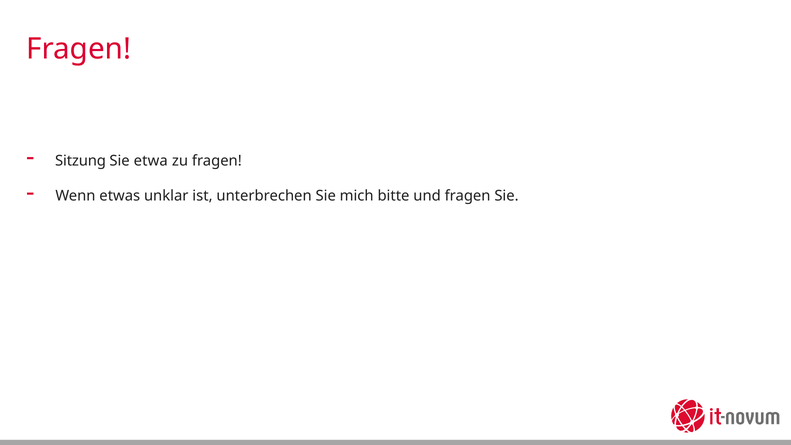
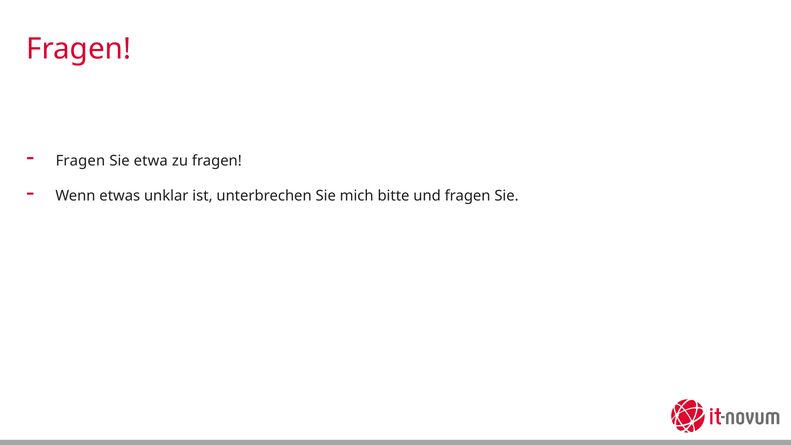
Sitzung at (81, 161): Sitzung -> Fragen
